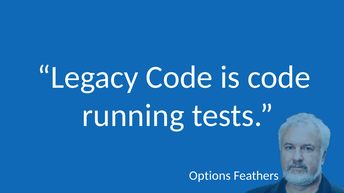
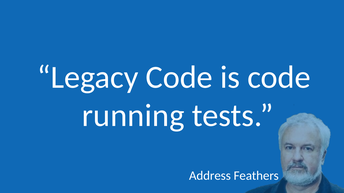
Options: Options -> Address
